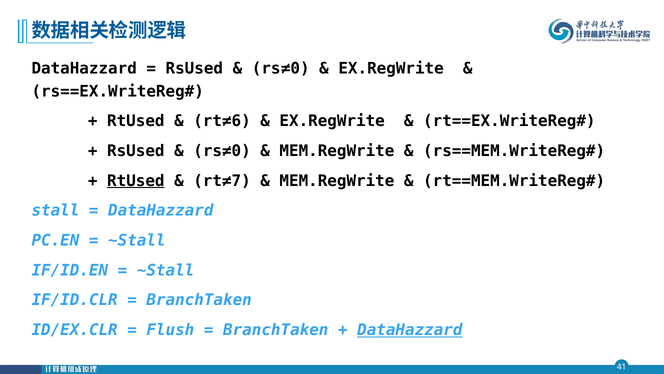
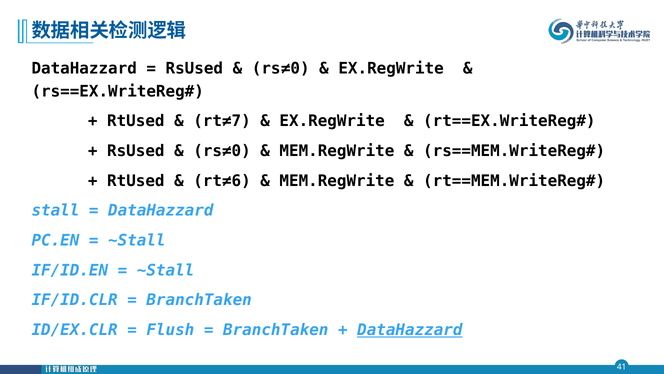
rt≠6: rt≠6 -> rt≠7
RtUsed at (136, 181) underline: present -> none
rt≠7: rt≠7 -> rt≠6
